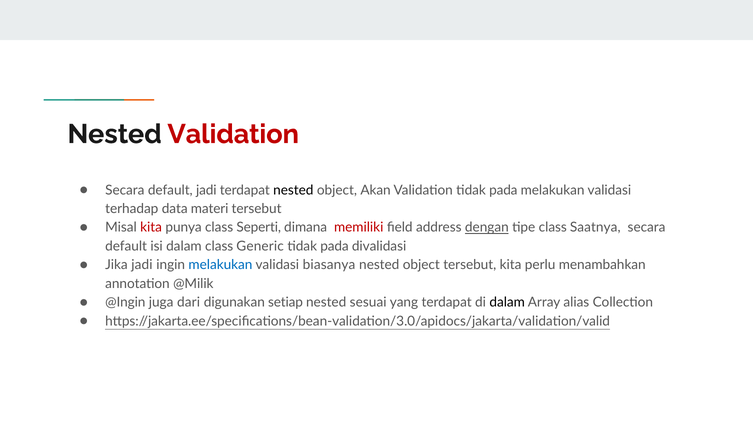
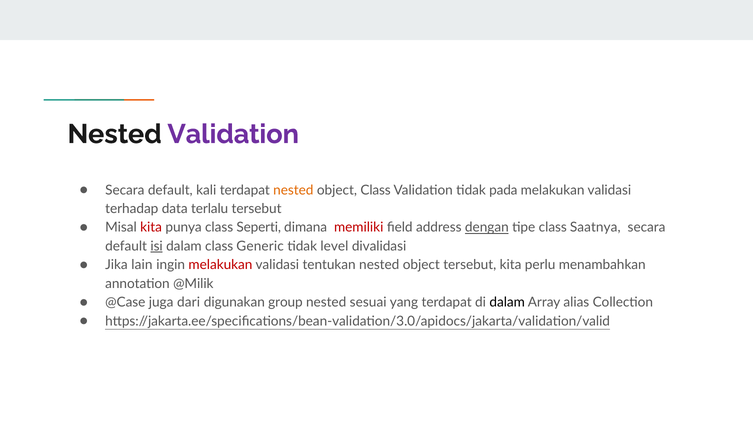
Validation at (233, 134) colour: red -> purple
default jadi: jadi -> kali
nested at (293, 190) colour: black -> orange
object Akan: Akan -> Class
materi: materi -> terlalu
isi underline: none -> present
pada at (335, 247): pada -> level
Jika jadi: jadi -> lain
melakukan at (220, 265) colour: blue -> red
biasanya: biasanya -> tentukan
@Ingin: @Ingin -> @Case
setiap: setiap -> group
